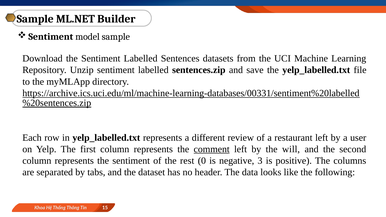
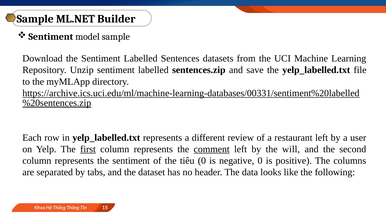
first underline: none -> present
rest: rest -> tiêu
negative 3: 3 -> 0
